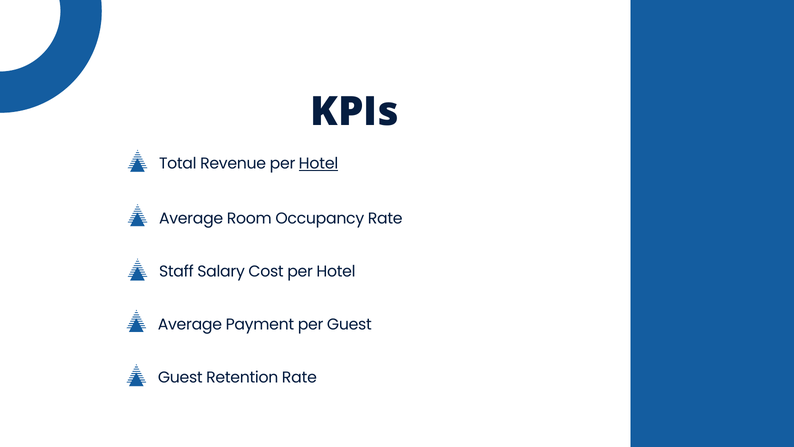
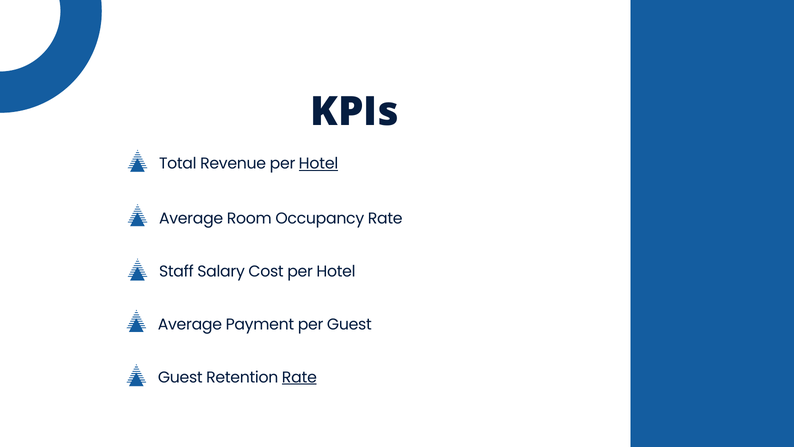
Rate at (299, 377) underline: none -> present
